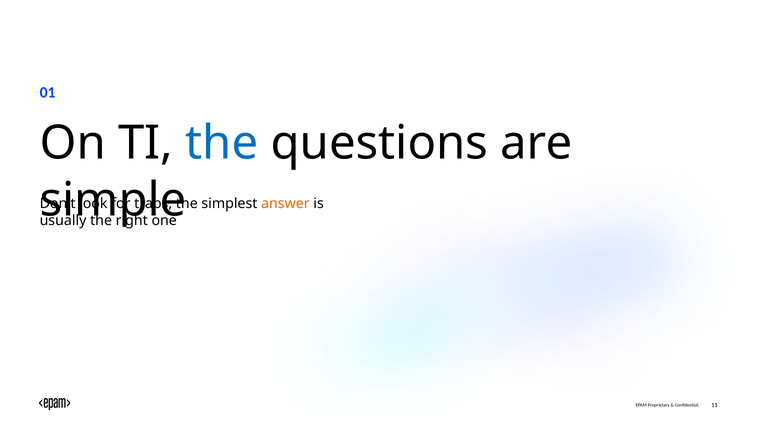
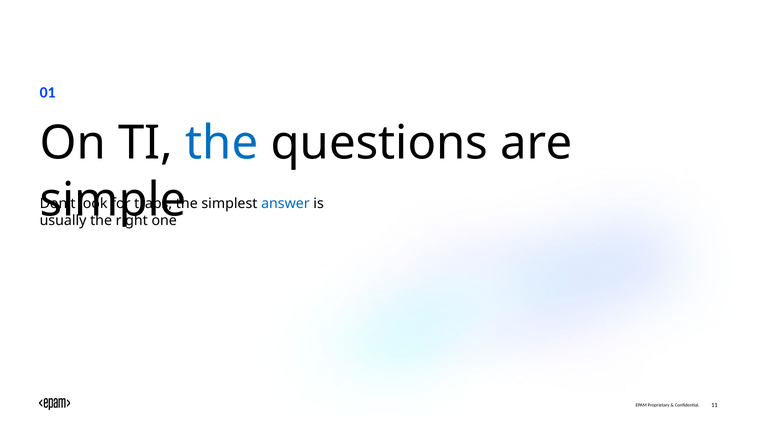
answer colour: orange -> blue
